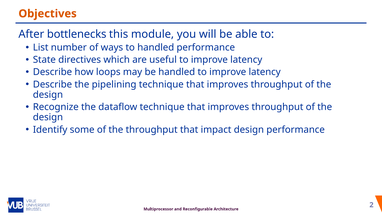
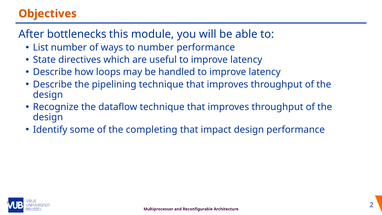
to handled: handled -> number
the throughput: throughput -> completing
